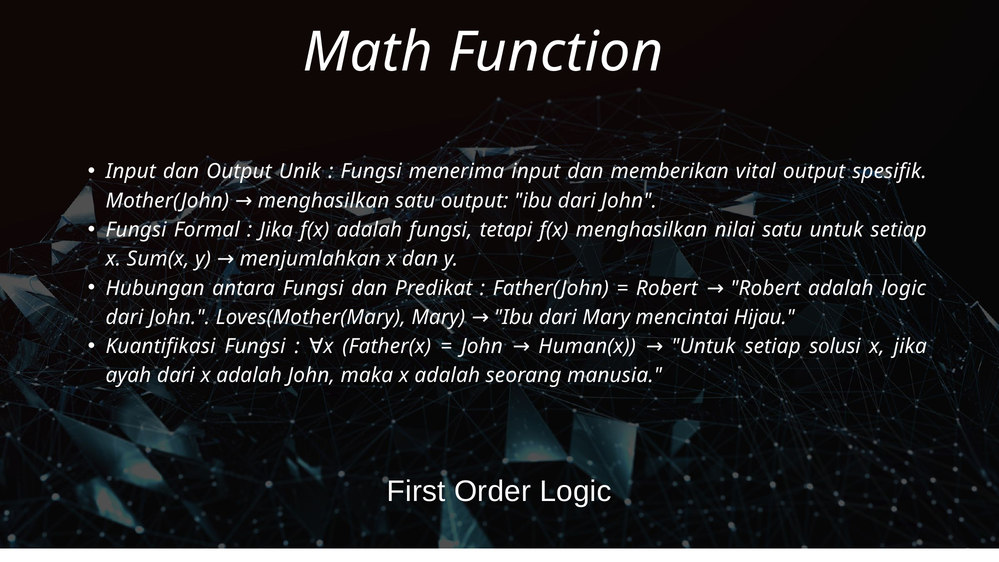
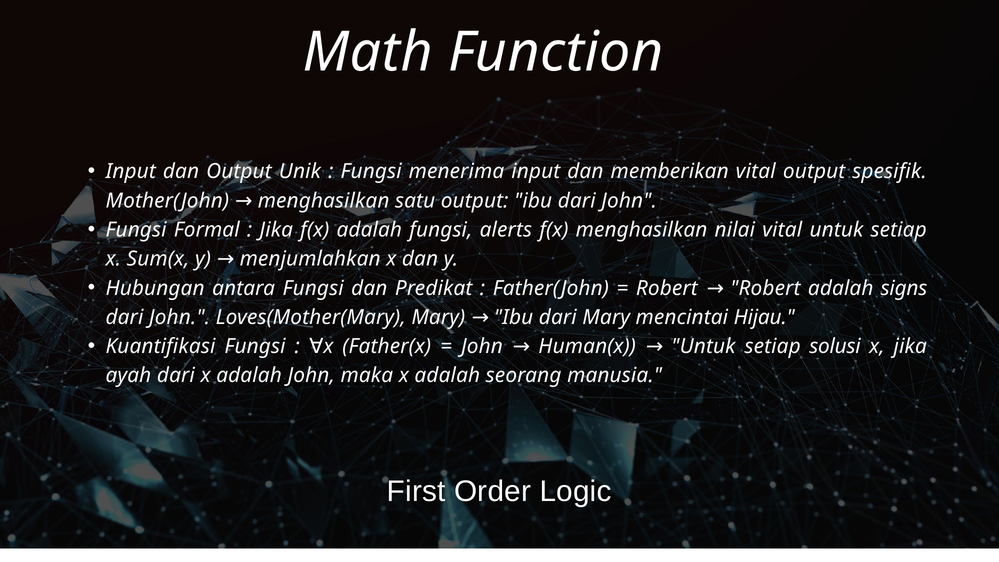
tetapi: tetapi -> alerts
nilai satu: satu -> vital
adalah logic: logic -> signs
